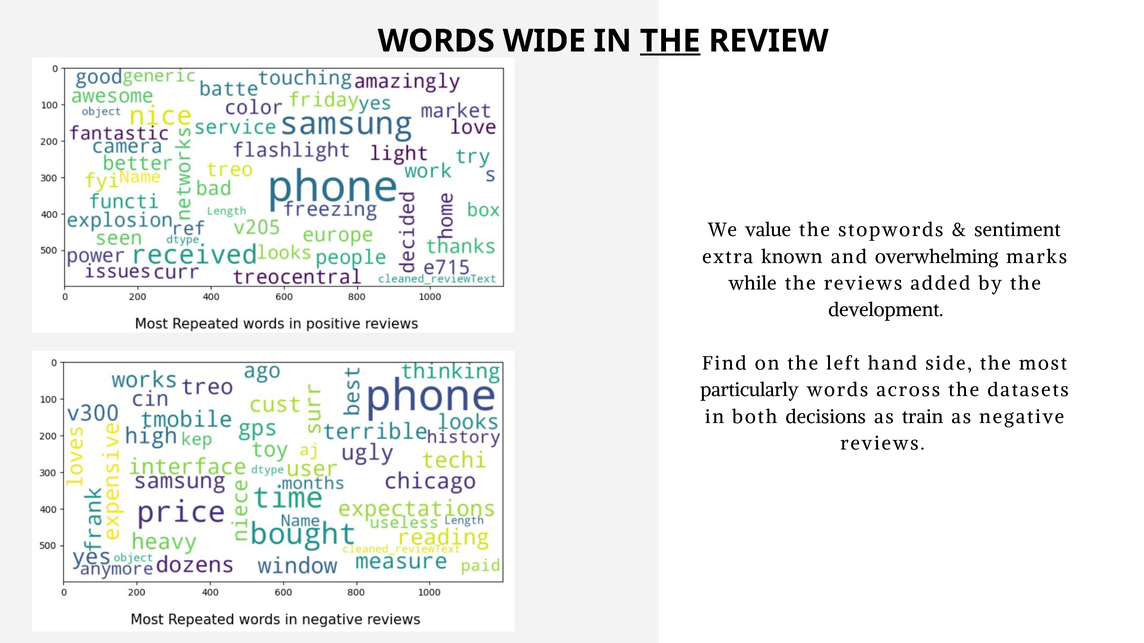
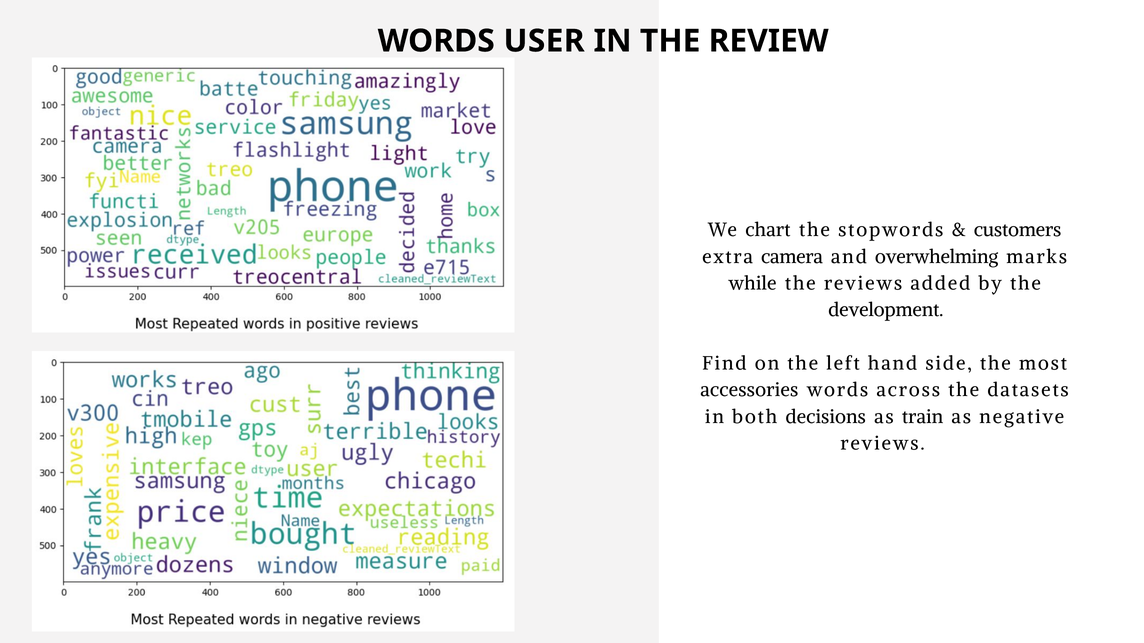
WIDE: WIDE -> USER
THE at (670, 41) underline: present -> none
value: value -> chart
sentiment: sentiment -> customers
known: known -> camera
particularly: particularly -> accessories
